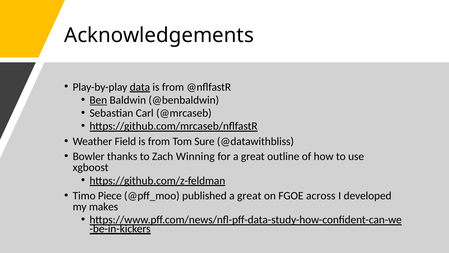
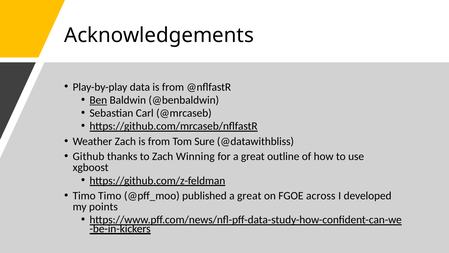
data underline: present -> none
Weather Field: Field -> Zach
Bowler: Bowler -> Github
Timo Piece: Piece -> Timo
makes: makes -> points
